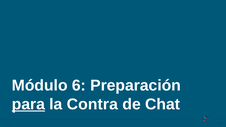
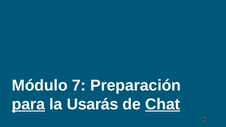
6: 6 -> 7
Contra: Contra -> Usarás
Chat underline: none -> present
